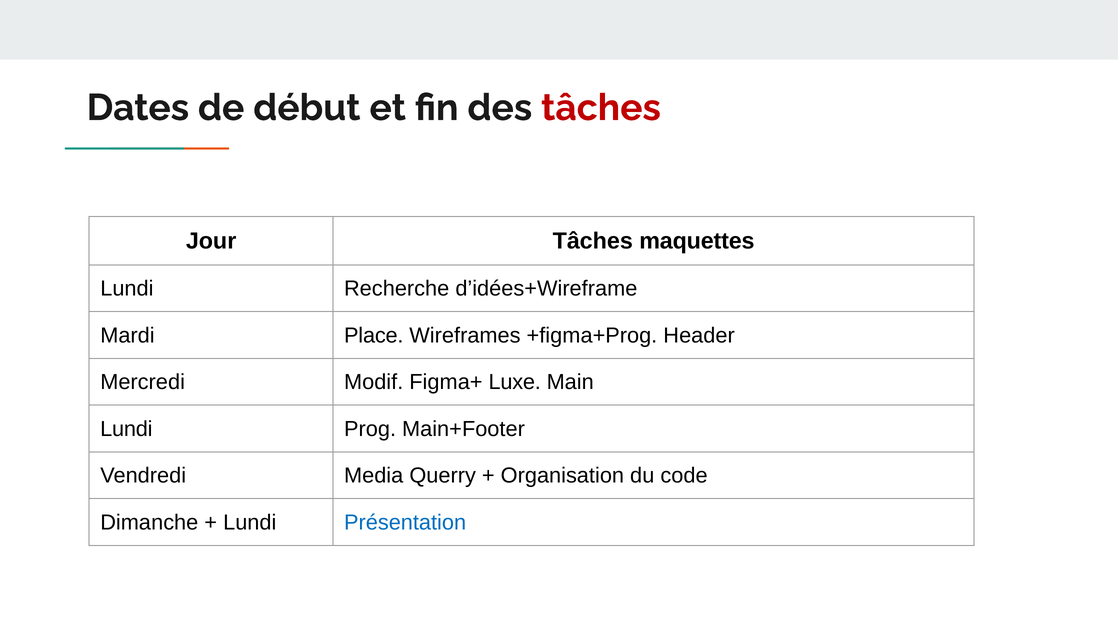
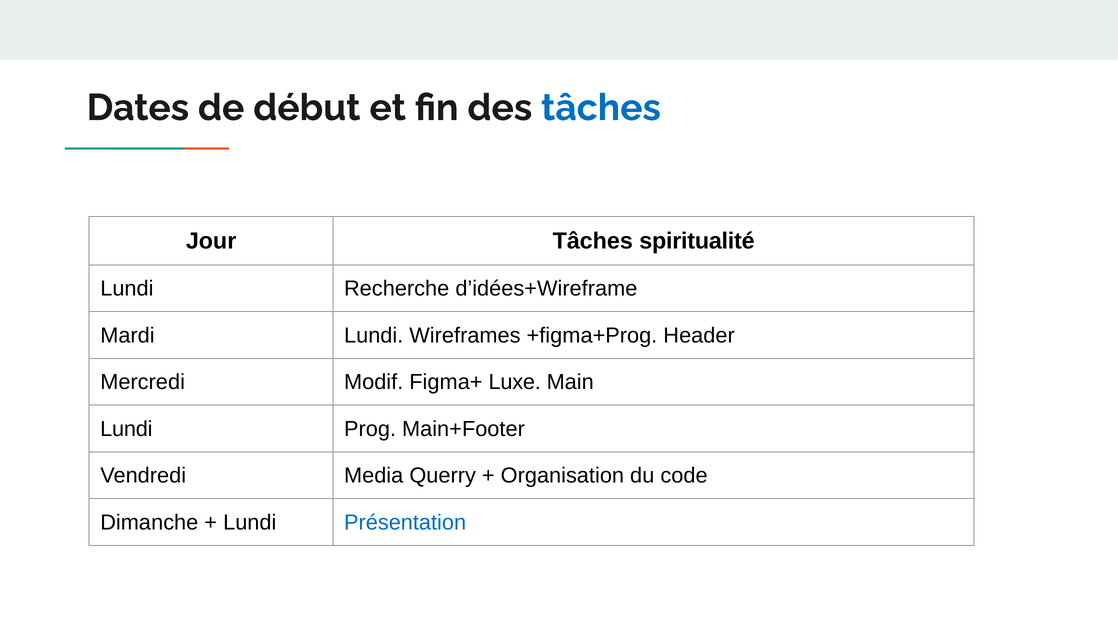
tâches at (601, 108) colour: red -> blue
maquettes: maquettes -> spiritualité
Mardi Place: Place -> Lundi
